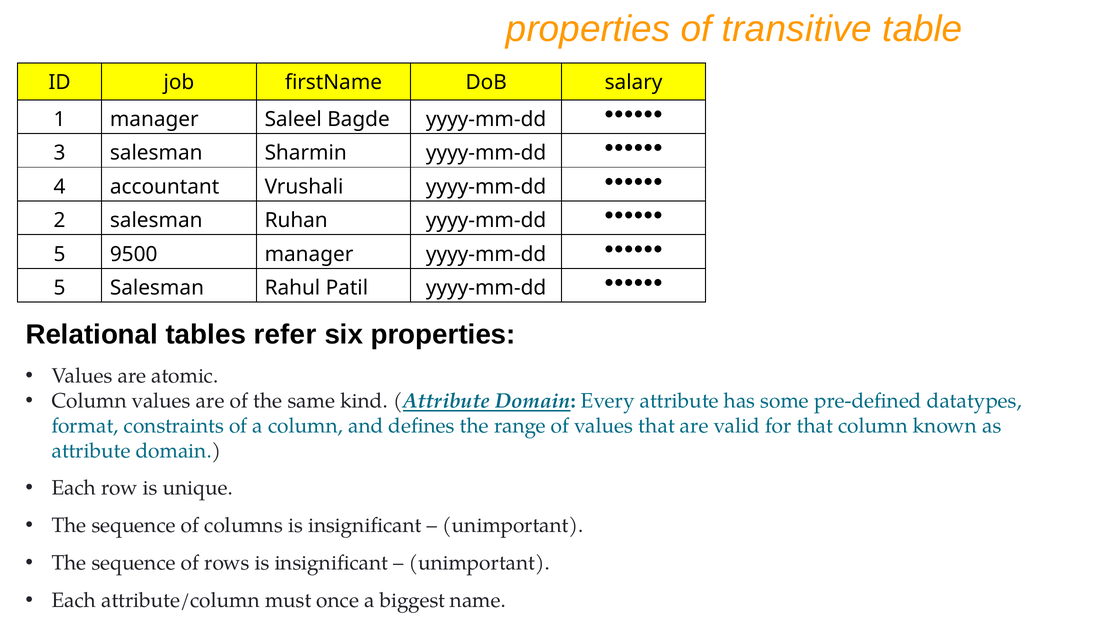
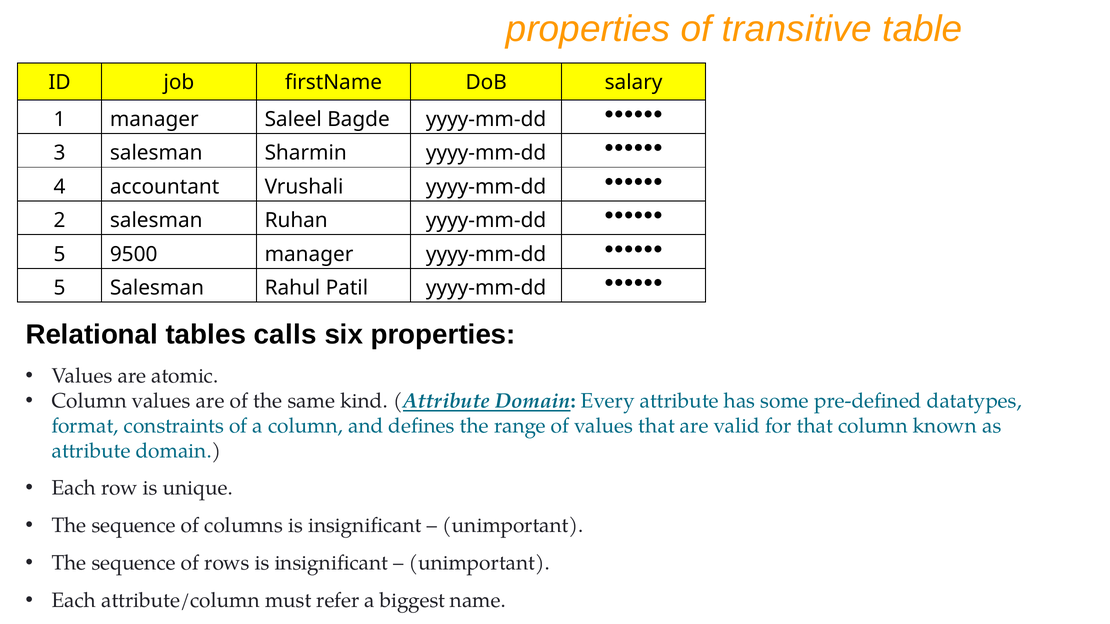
refer: refer -> calls
once: once -> refer
